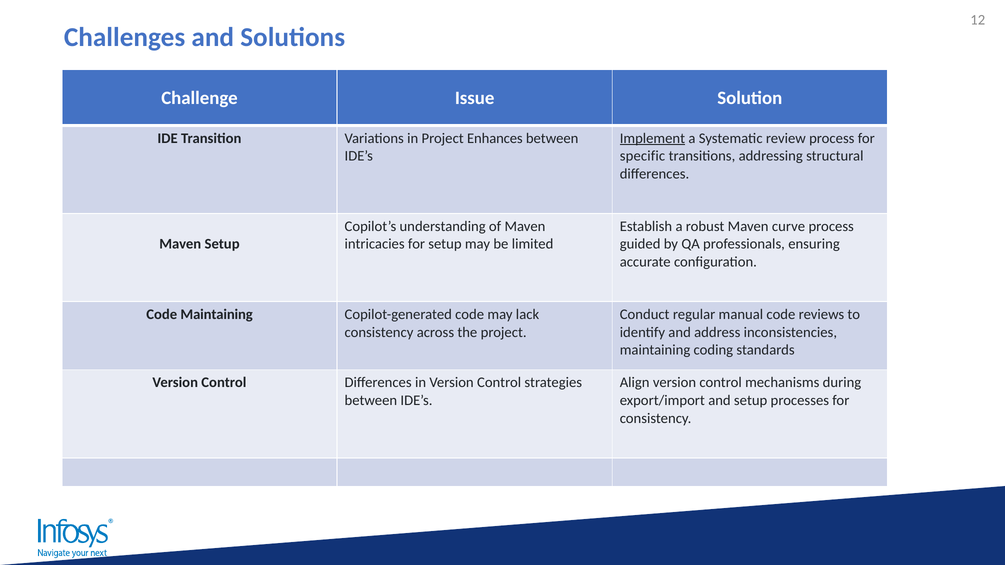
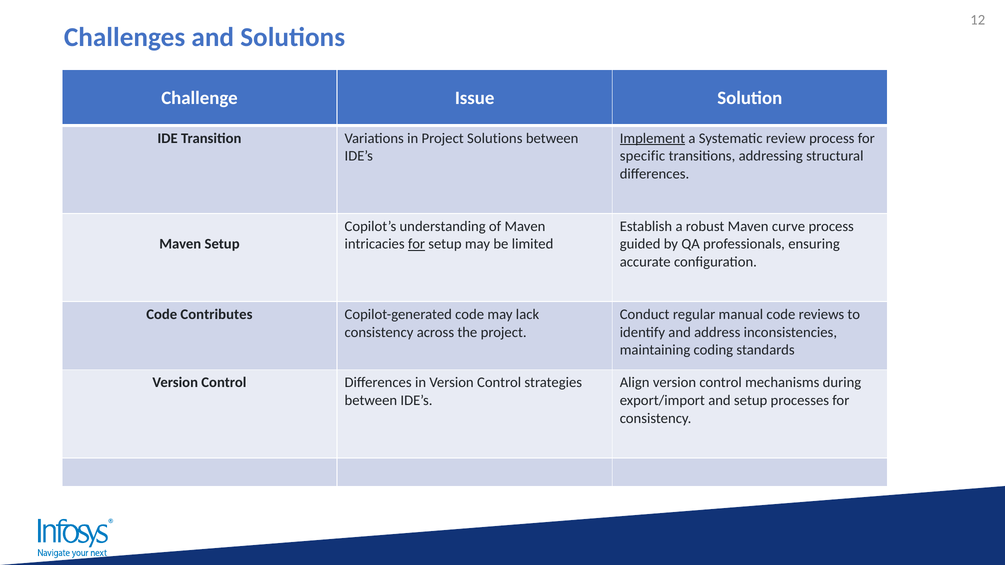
Project Enhances: Enhances -> Solutions
for at (417, 244) underline: none -> present
Code Maintaining: Maintaining -> Contributes
